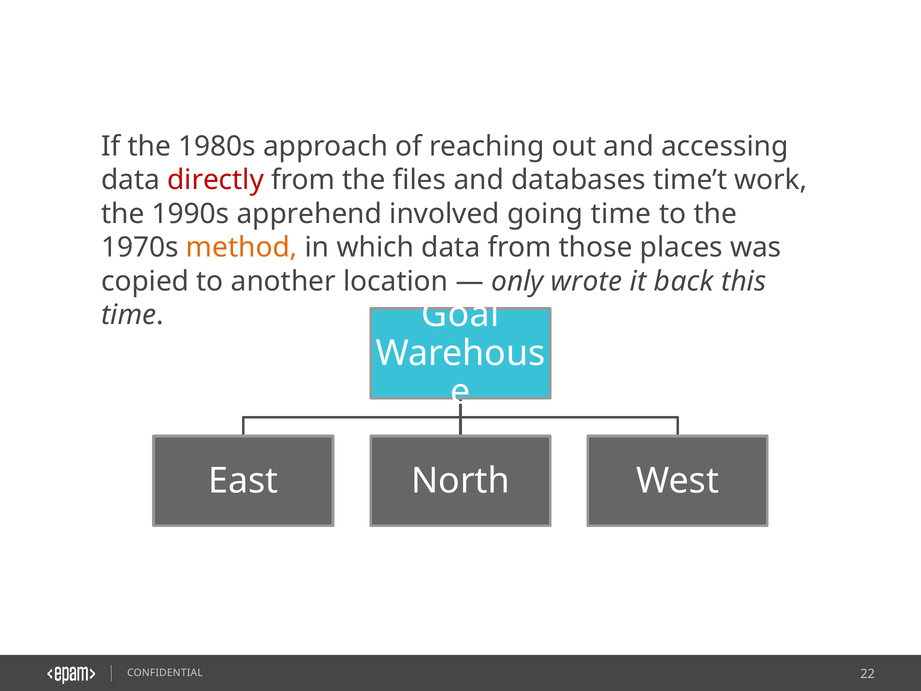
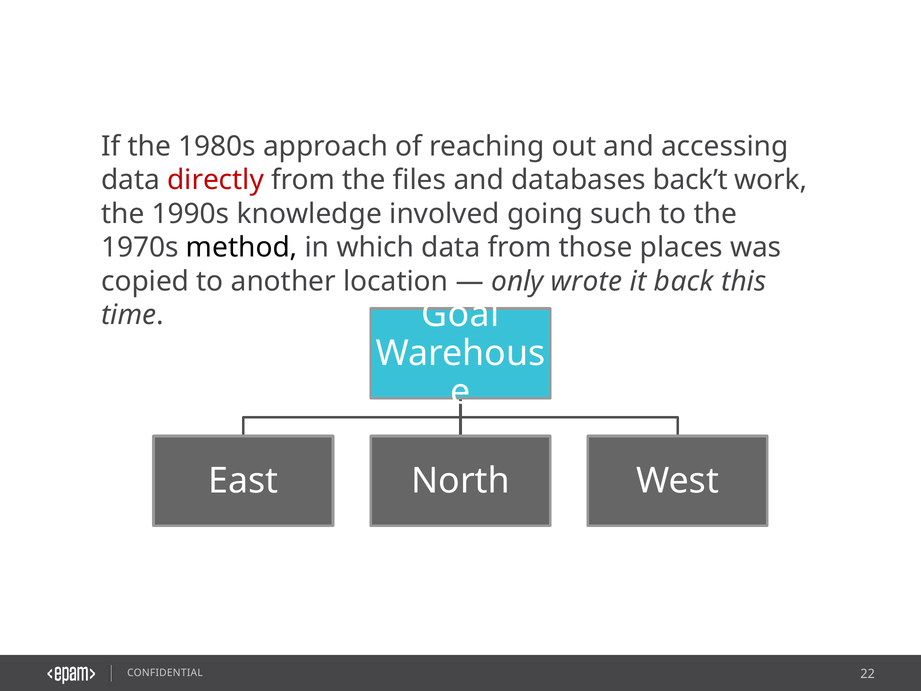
time’t: time’t -> back’t
apprehend: apprehend -> knowledge
going time: time -> such
method colour: orange -> black
